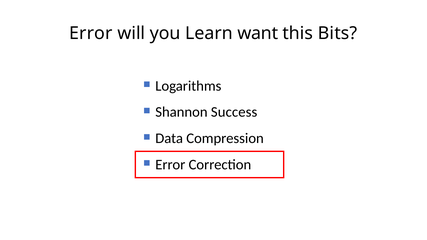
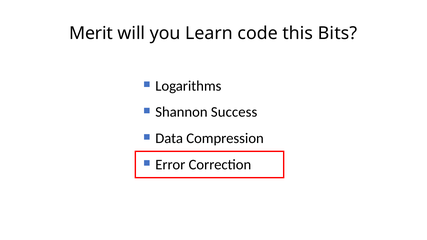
Error at (91, 33): Error -> Merit
want: want -> code
